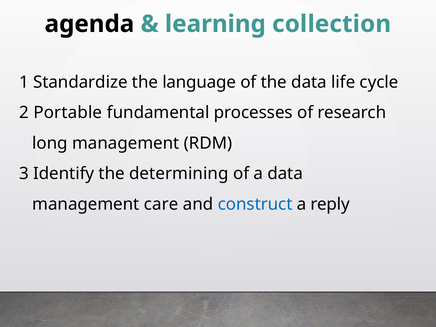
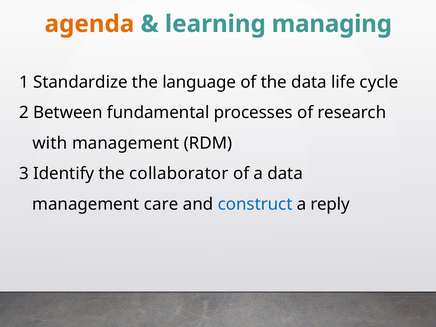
agenda colour: black -> orange
collection: collection -> managing
Portable: Portable -> Between
long: long -> with
determining: determining -> collaborator
